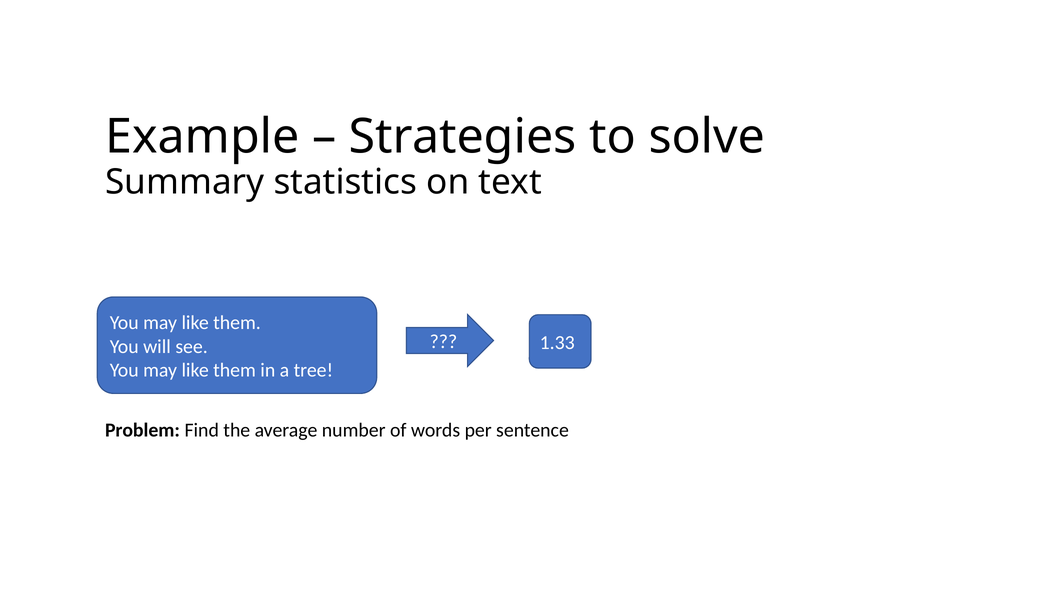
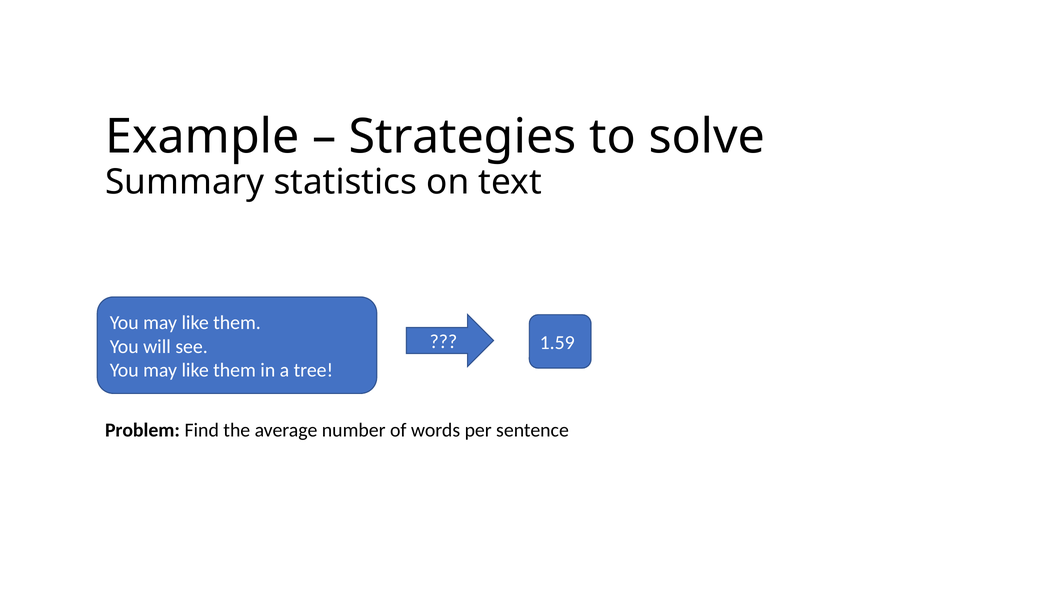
1.33: 1.33 -> 1.59
